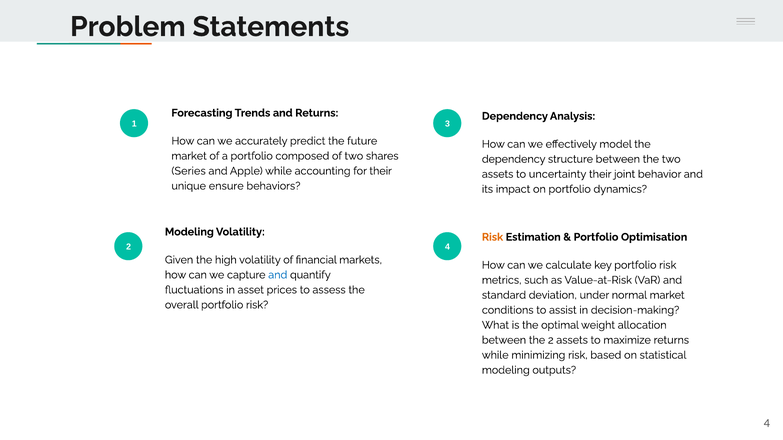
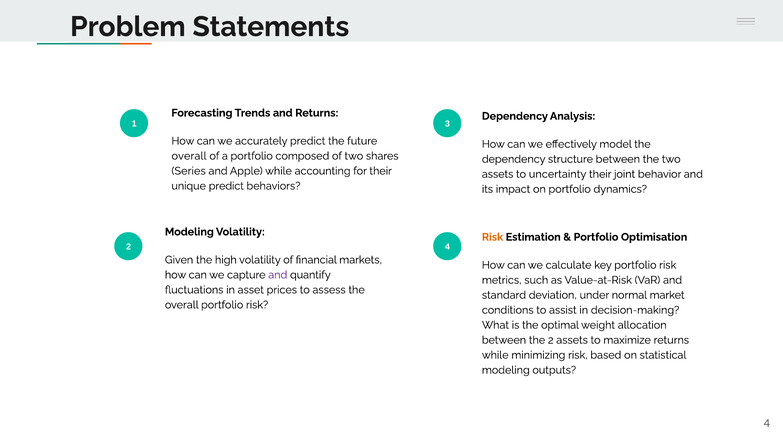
market at (189, 156): market -> overall
unique ensure: ensure -> predict
and at (278, 275) colour: blue -> purple
